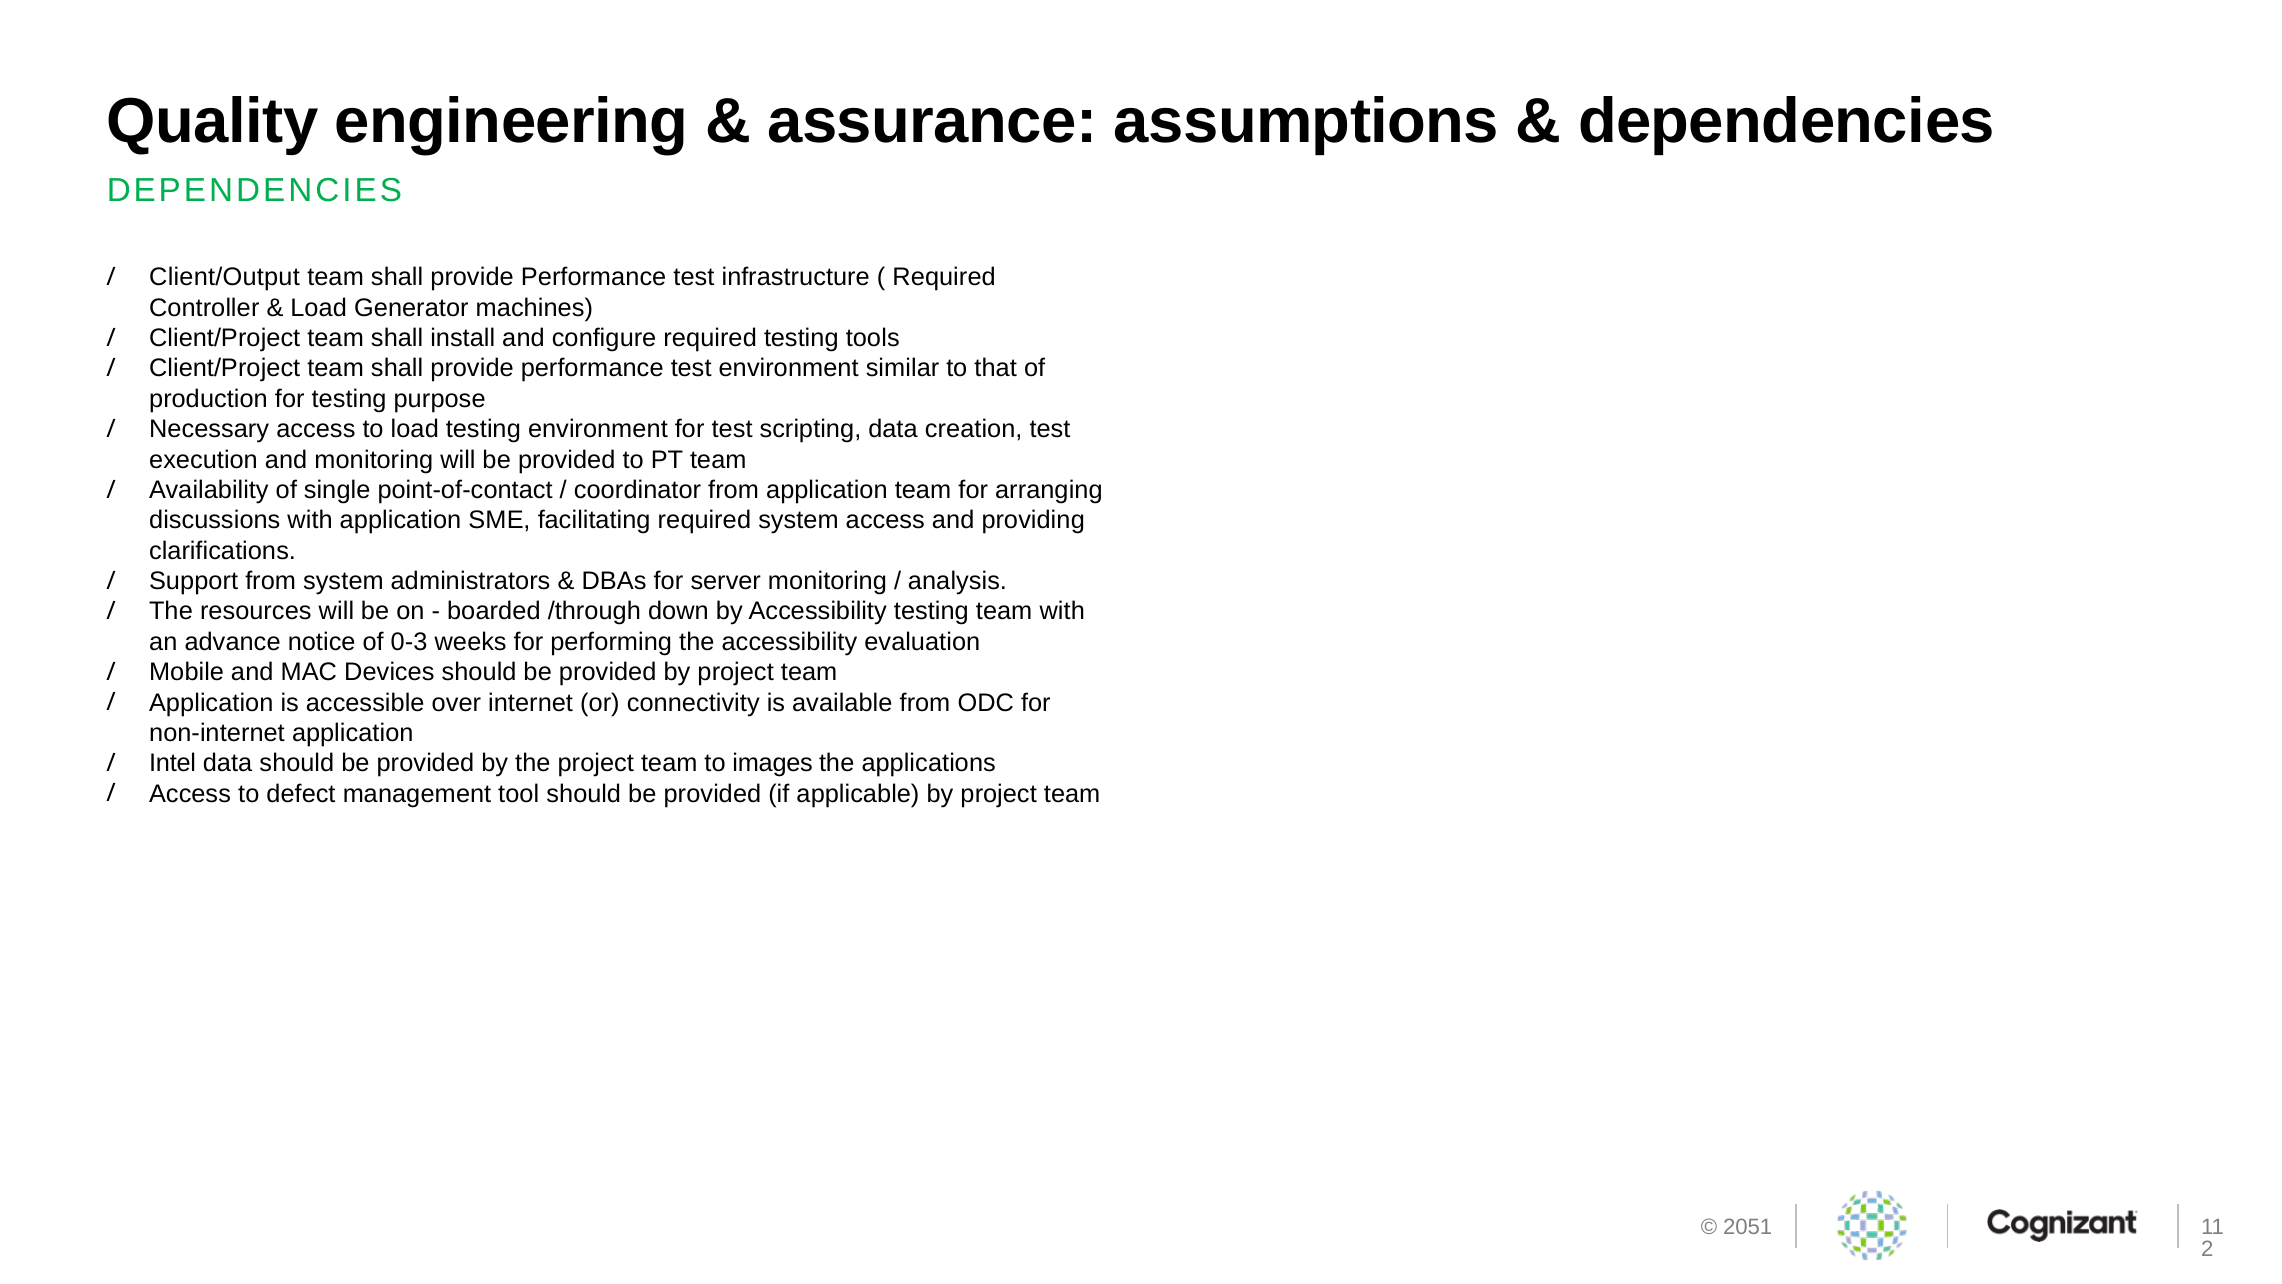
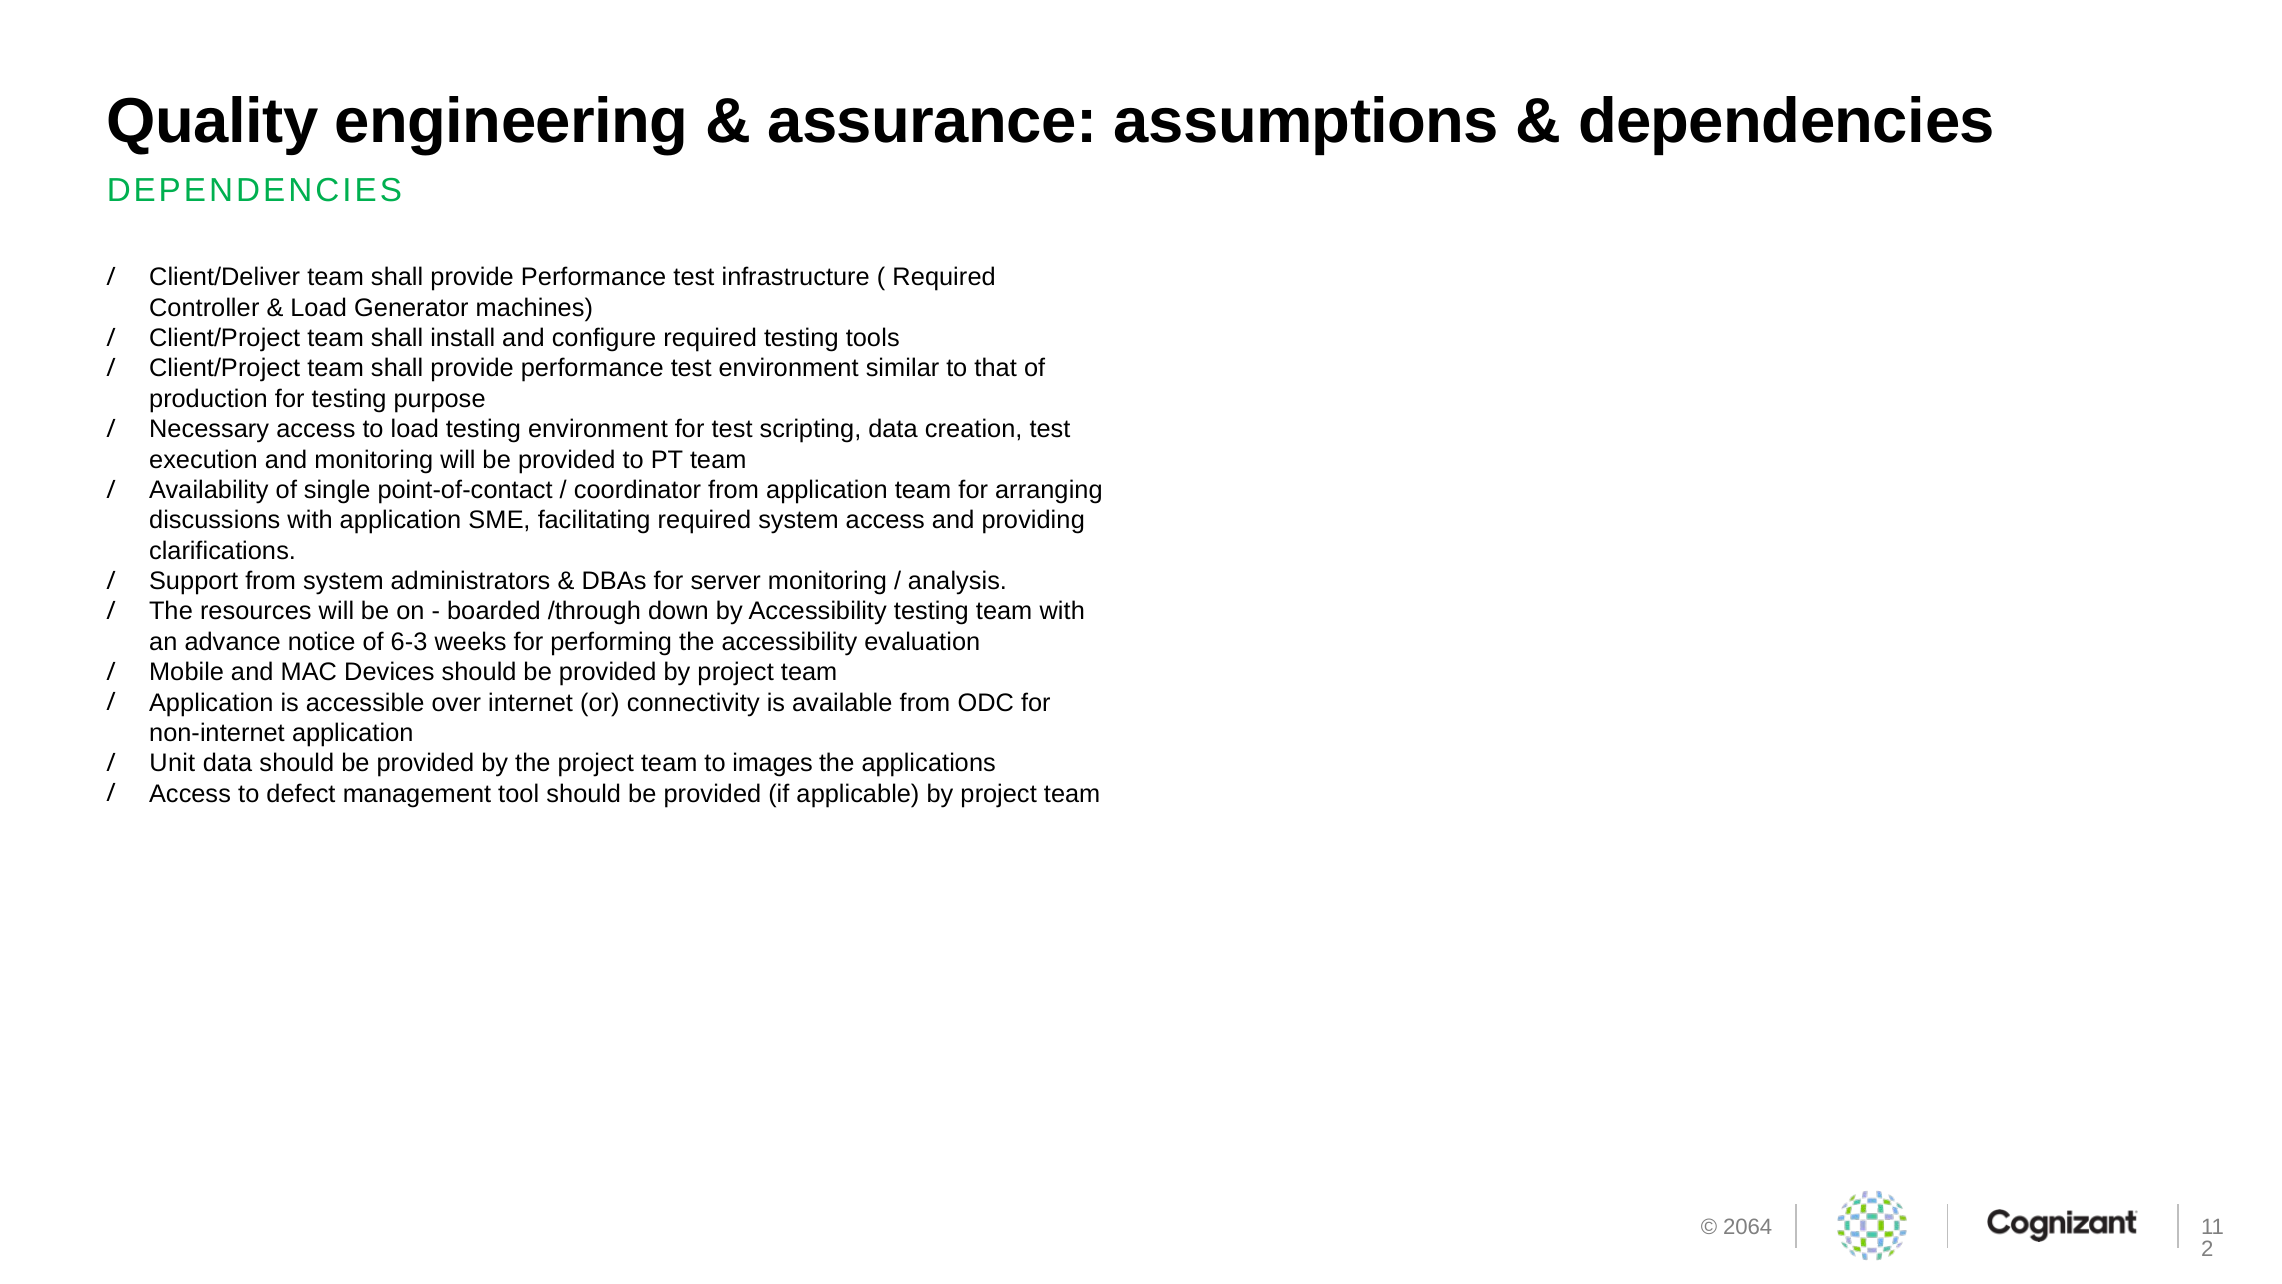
Client/Output: Client/Output -> Client/Deliver
0-3: 0-3 -> 6-3
Intel: Intel -> Unit
2051: 2051 -> 2064
